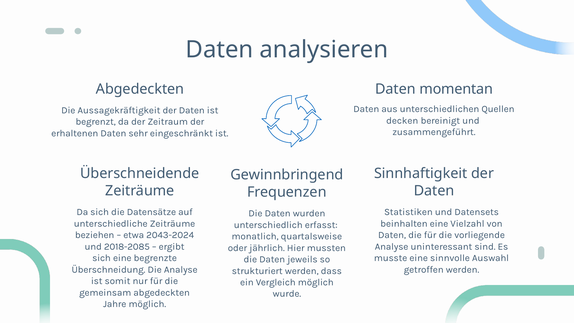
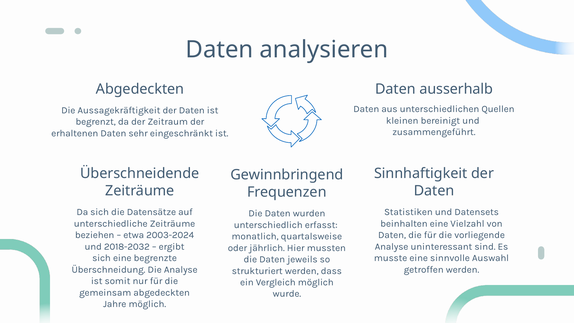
momentan: momentan -> ausserhalb
decken: decken -> kleinen
2043-2024: 2043-2024 -> 2003-2024
2018-2085: 2018-2085 -> 2018-2032
